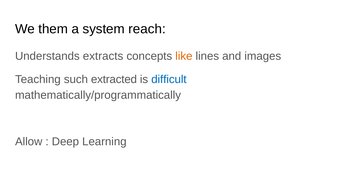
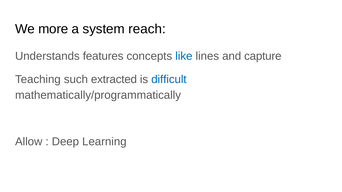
them: them -> more
extracts: extracts -> features
like colour: orange -> blue
images: images -> capture
